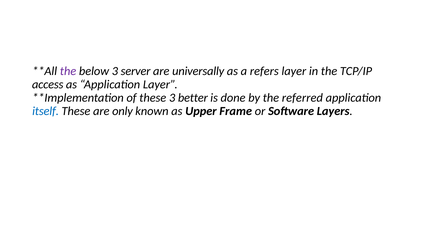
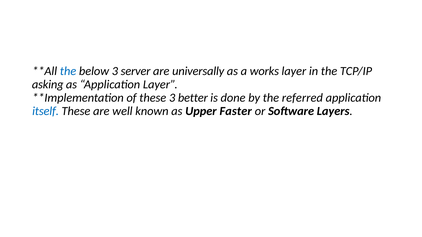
the at (68, 71) colour: purple -> blue
refers: refers -> works
access: access -> asking
only: only -> well
Frame: Frame -> Faster
